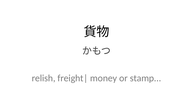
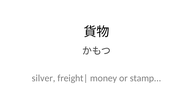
relish: relish -> silver
